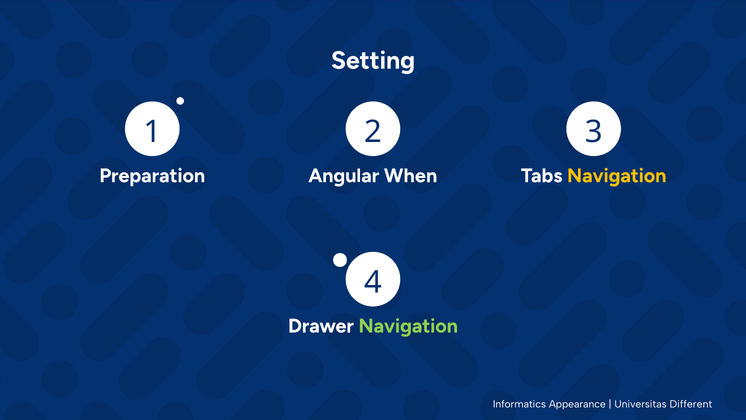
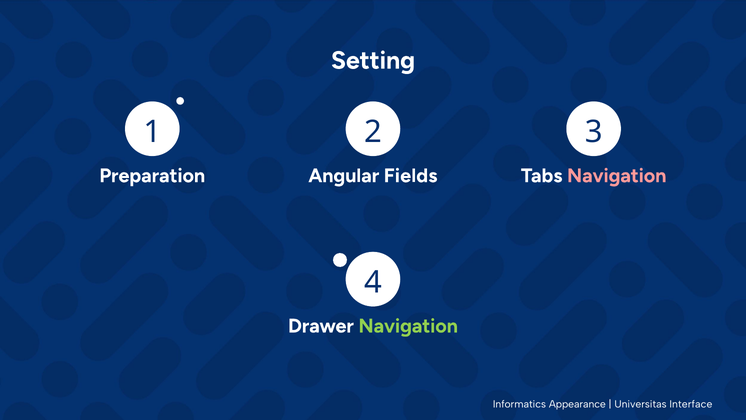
When: When -> Fields
Navigation at (617, 176) colour: yellow -> pink
Different: Different -> Interface
